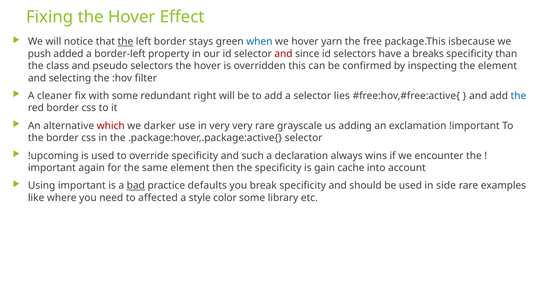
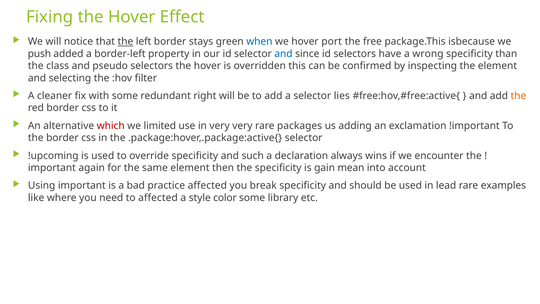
yarn: yarn -> port
and at (283, 54) colour: red -> blue
breaks: breaks -> wrong
the at (518, 96) colour: blue -> orange
darker: darker -> limited
grayscale: grayscale -> packages
cache: cache -> mean
bad underline: present -> none
practice defaults: defaults -> affected
side: side -> lead
